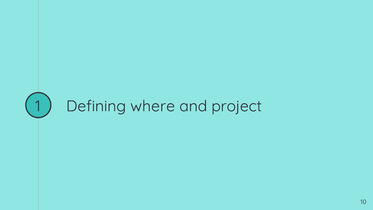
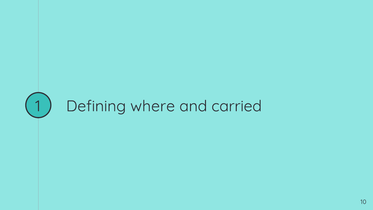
project: project -> carried
